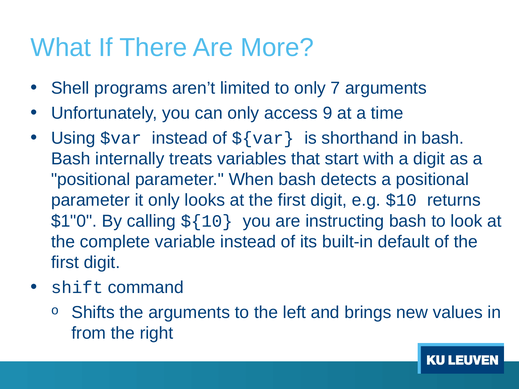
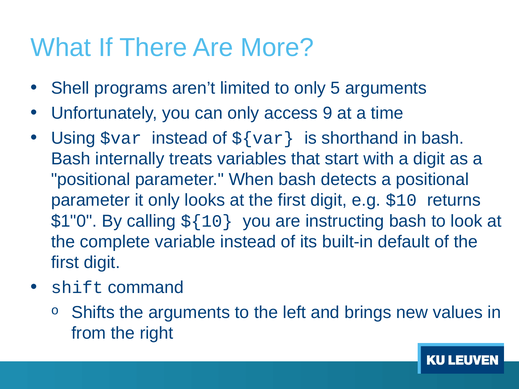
7: 7 -> 5
